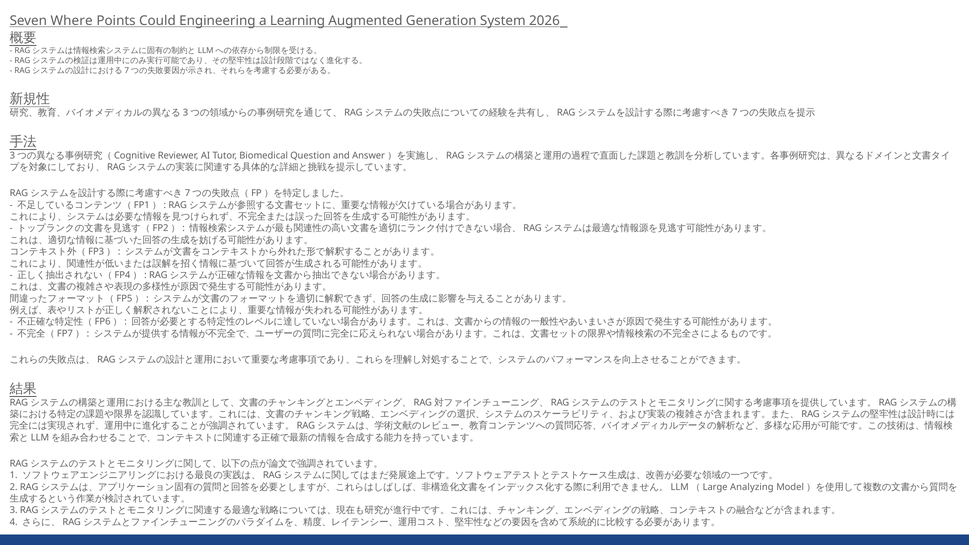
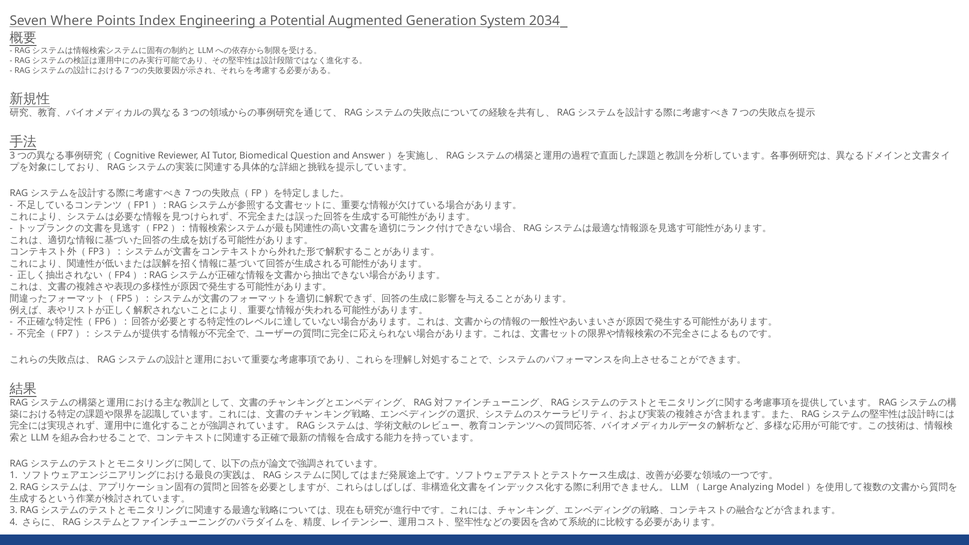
Could: Could -> Index
Learning: Learning -> Potential
2026: 2026 -> 2034
